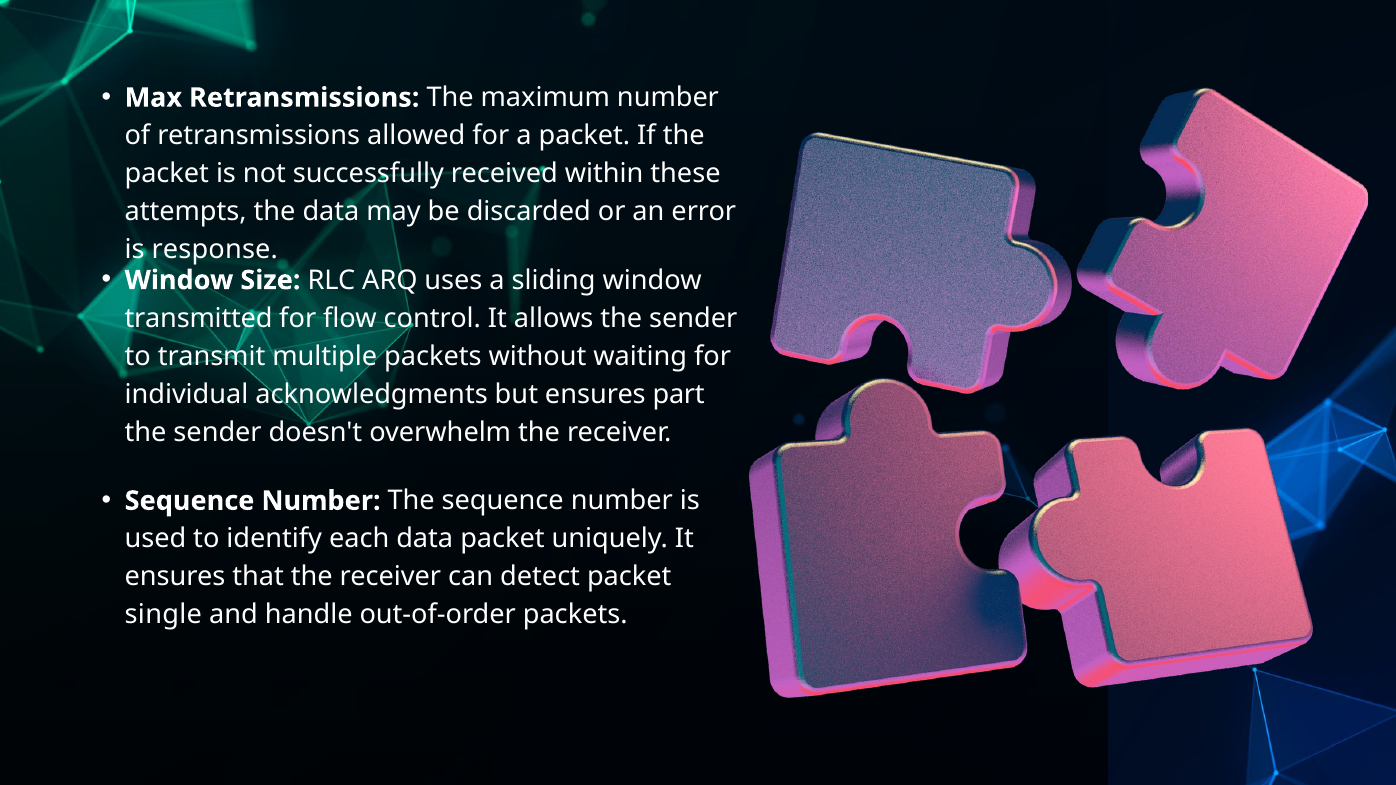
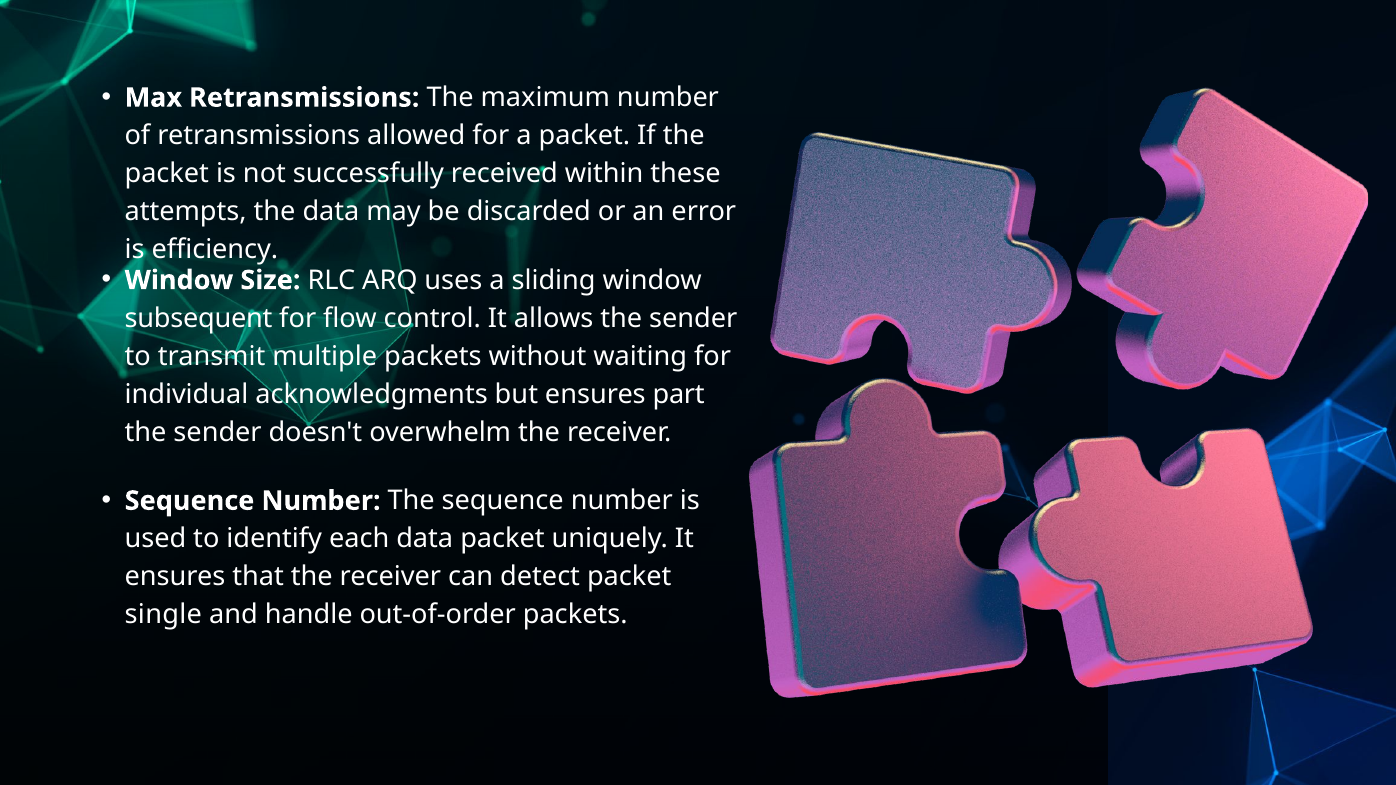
response: response -> efficiency
transmitted: transmitted -> subsequent
